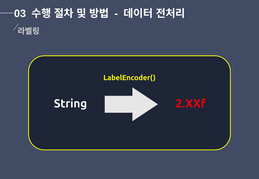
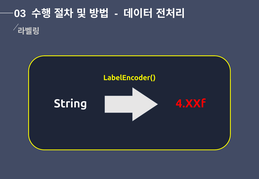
2.XXf: 2.XXf -> 4.XXf
